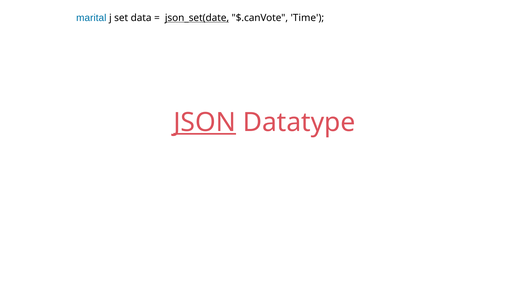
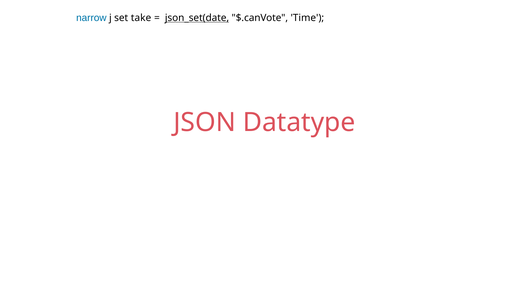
marital: marital -> narrow
data: data -> take
JSON underline: present -> none
